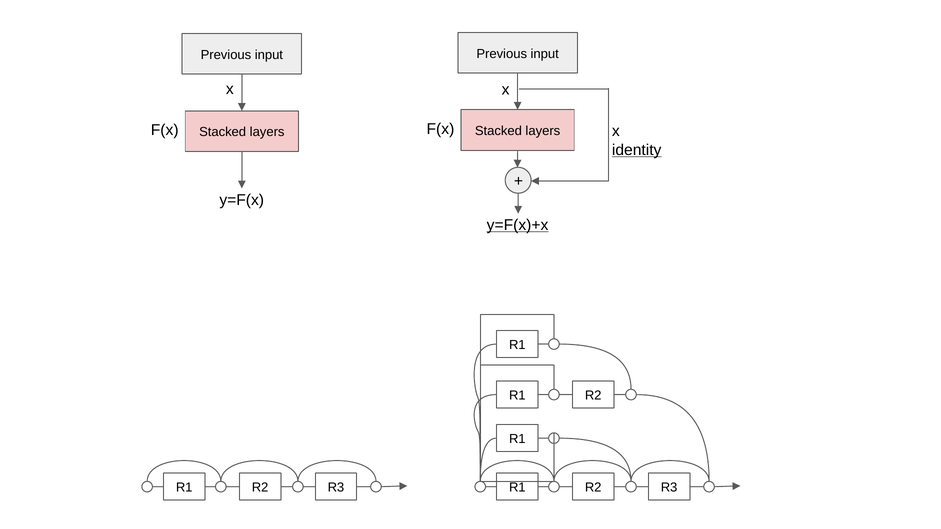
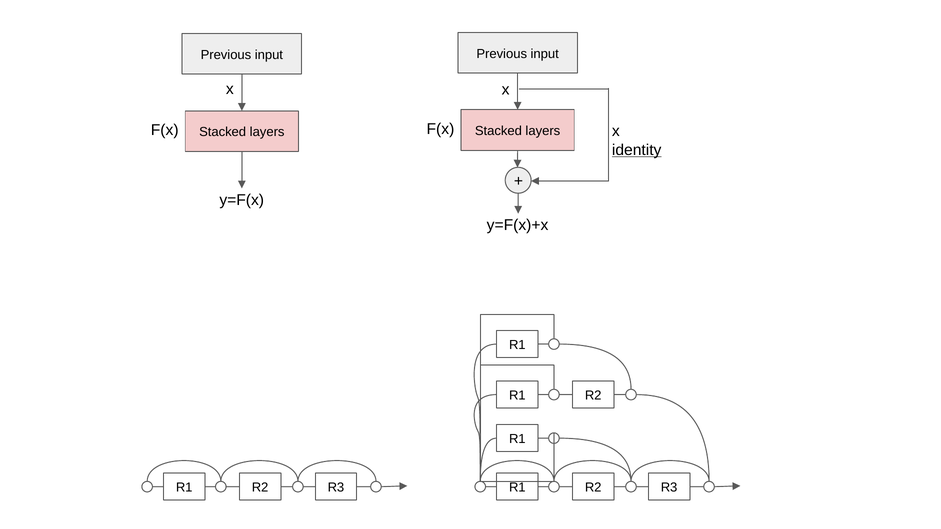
y=F(x)+x underline: present -> none
